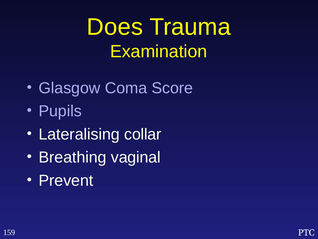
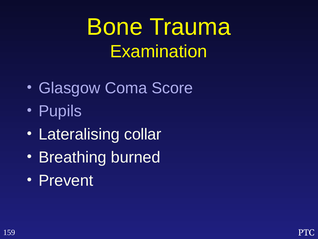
Does: Does -> Bone
vaginal: vaginal -> burned
